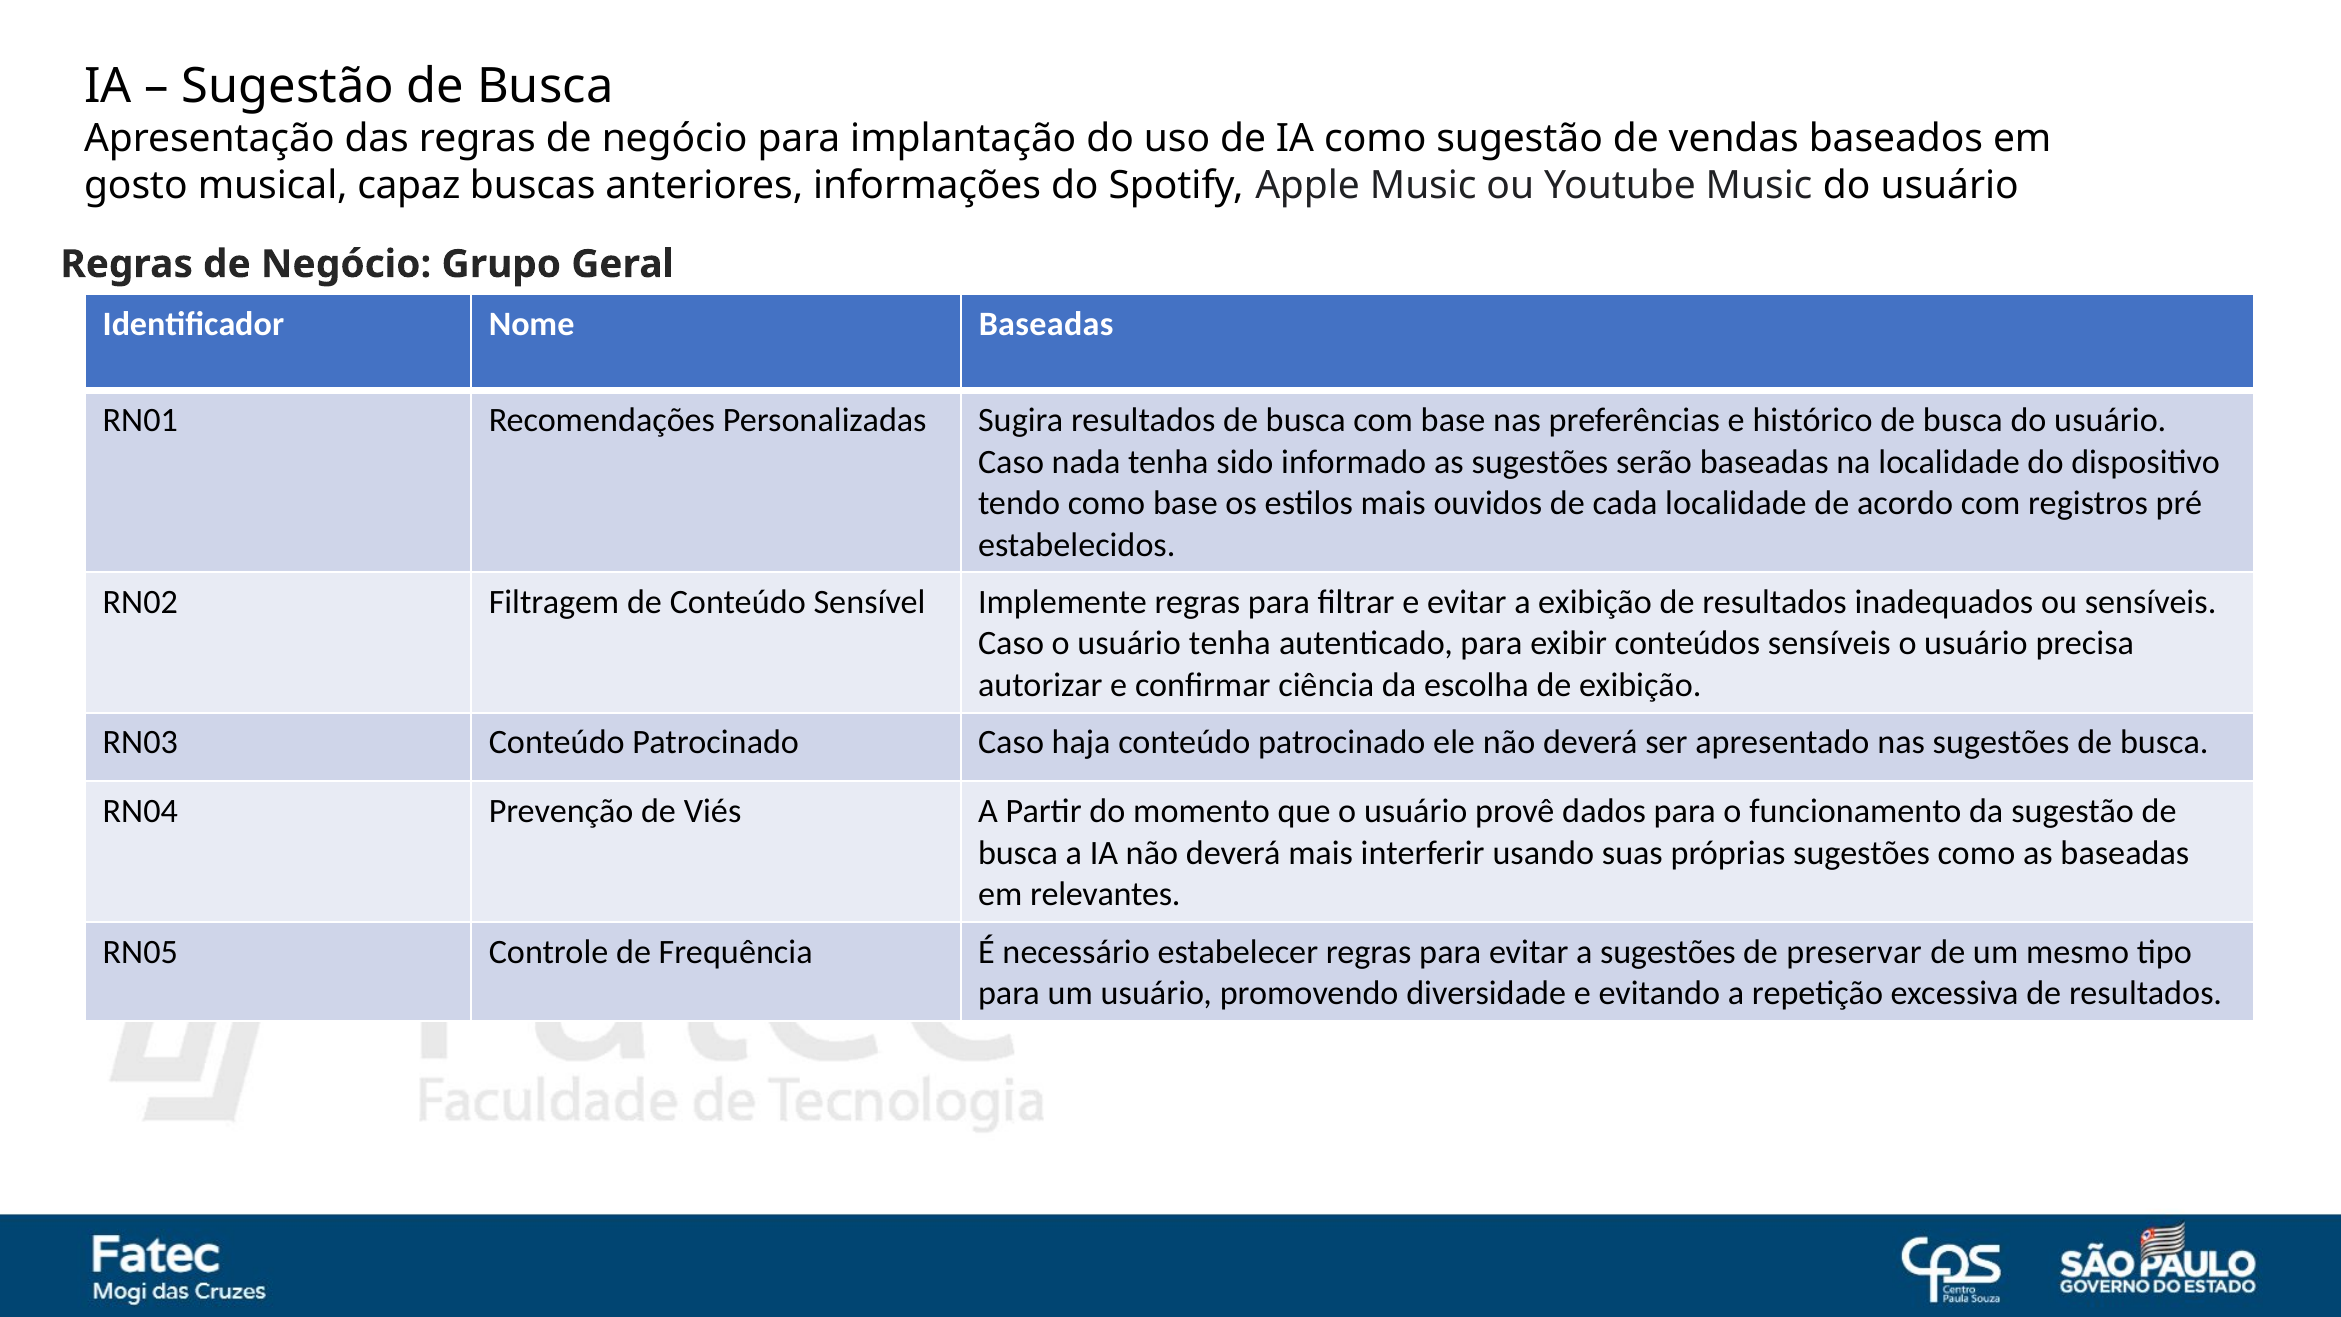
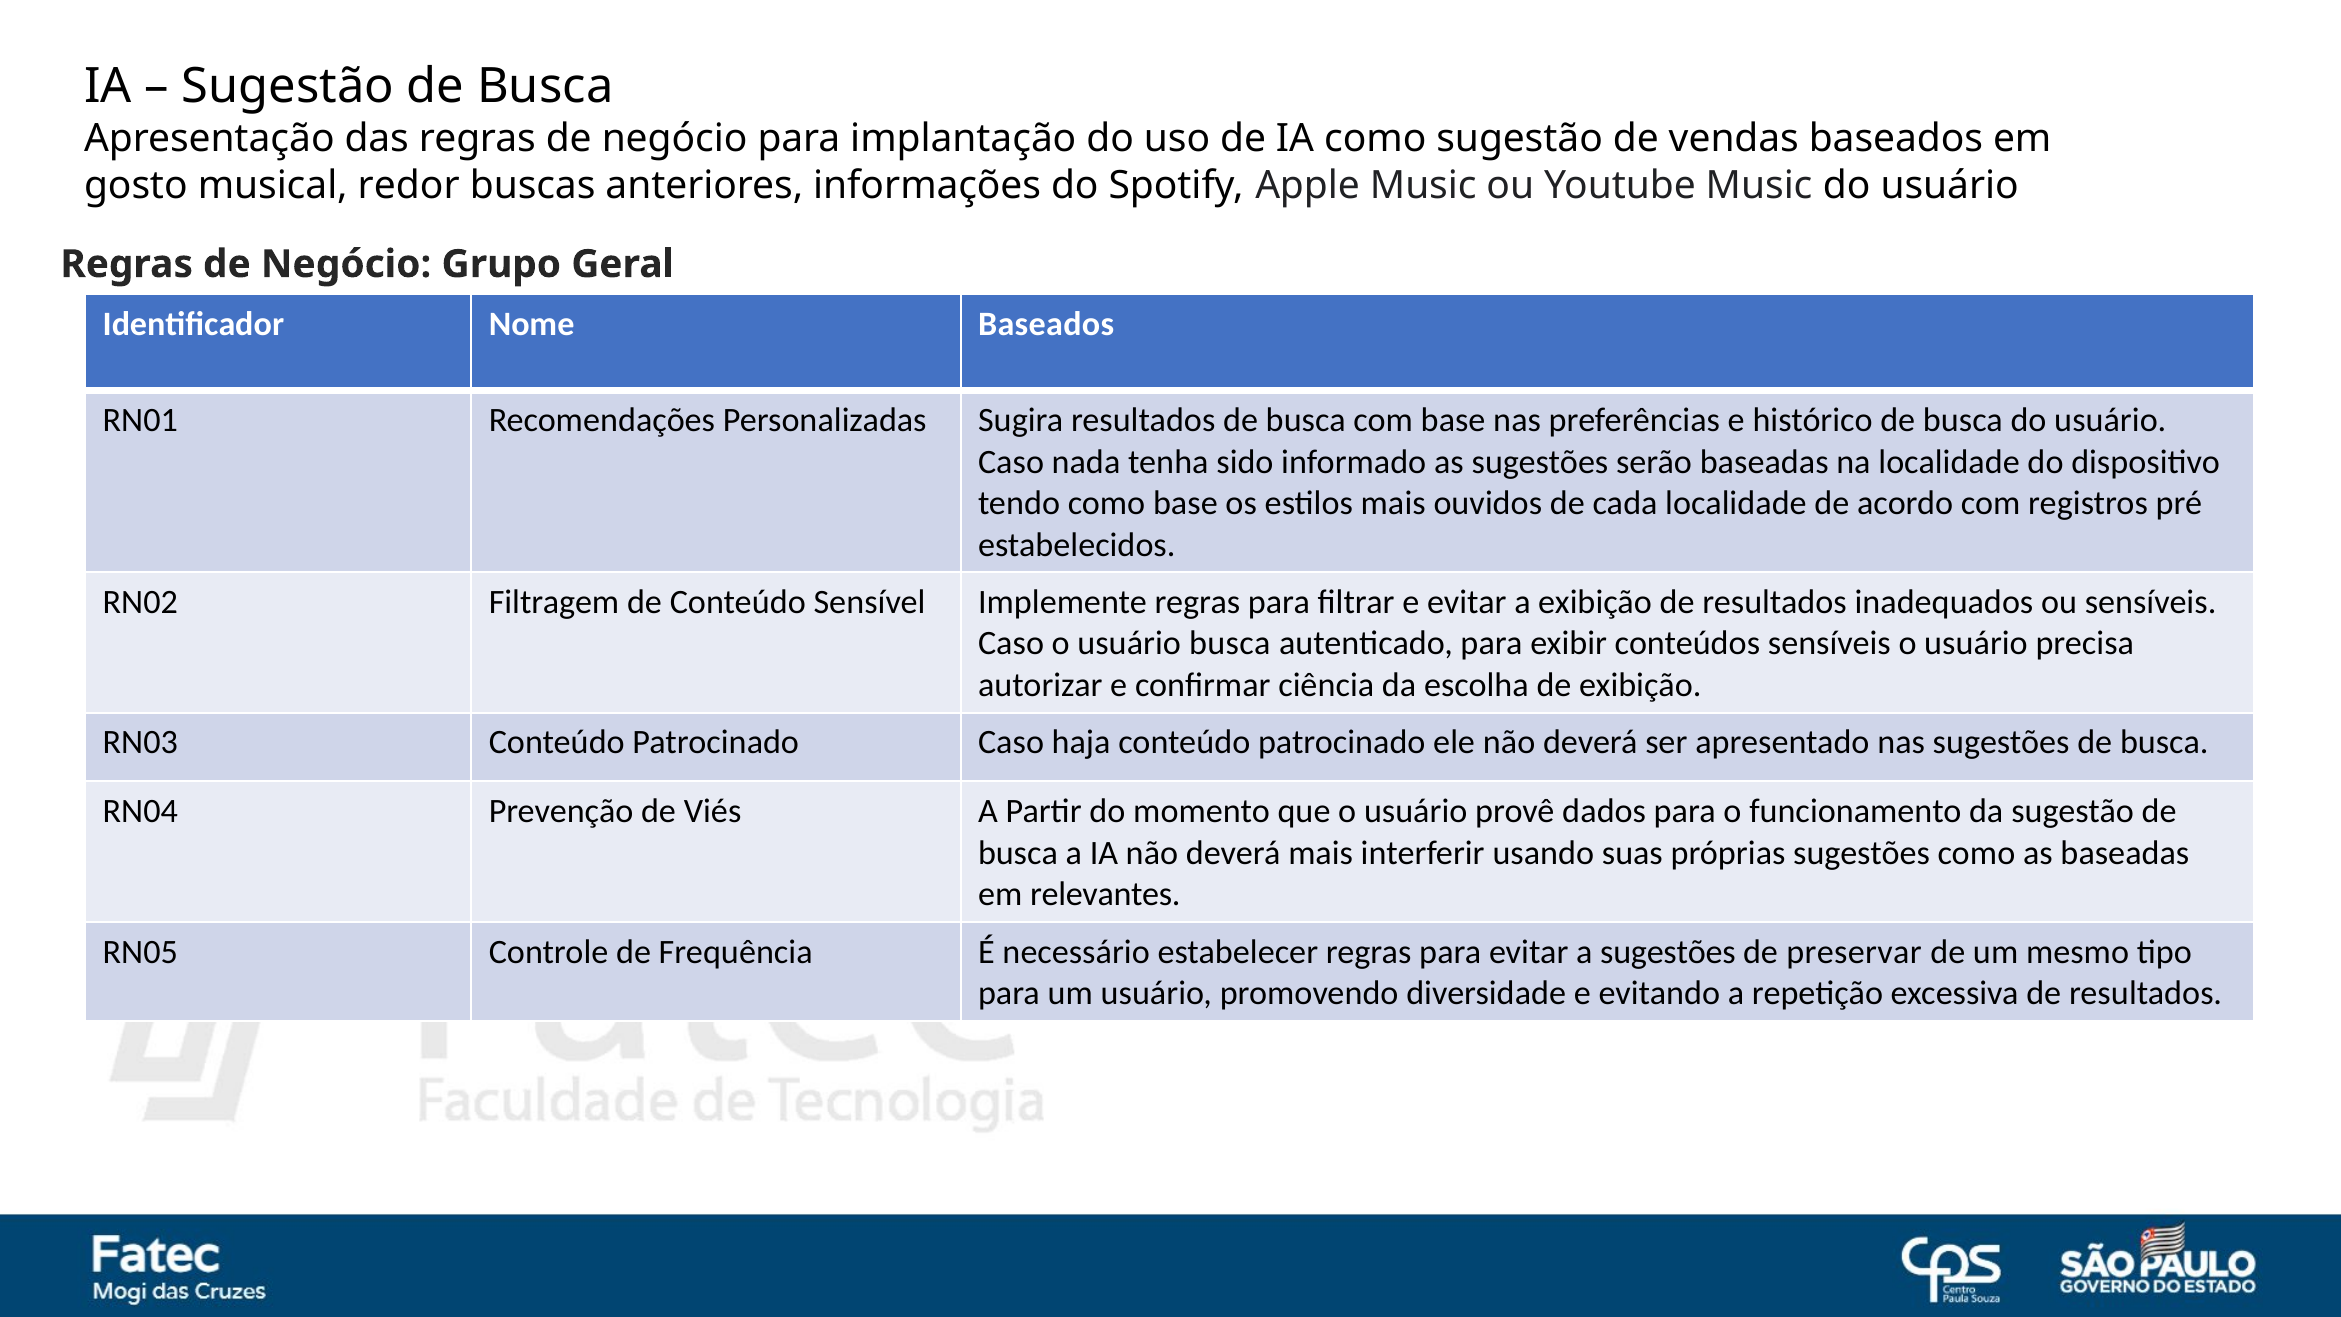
capaz: capaz -> redor
Nome Baseadas: Baseadas -> Baseados
usuário tenha: tenha -> busca
